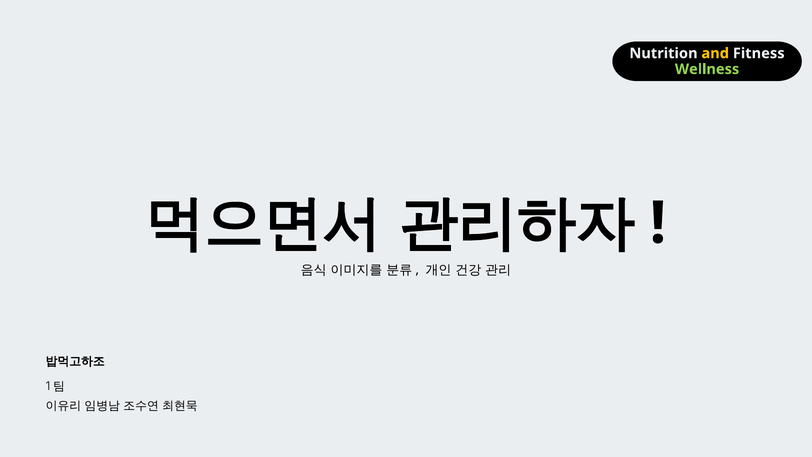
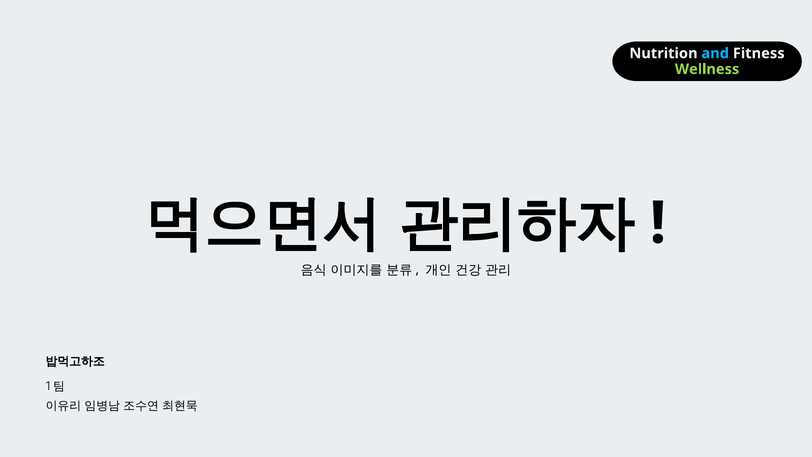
and colour: yellow -> light blue
